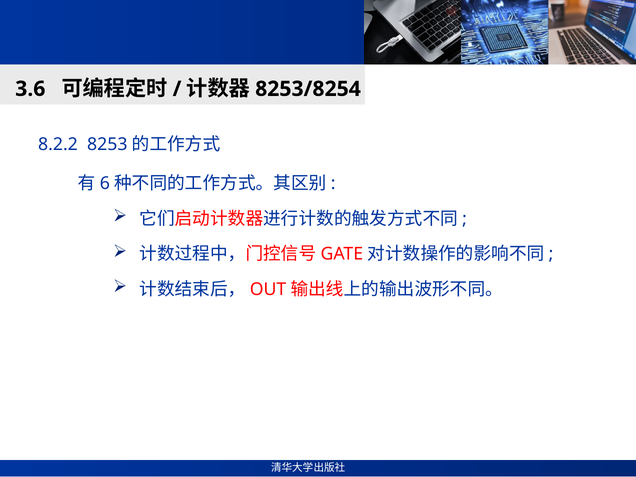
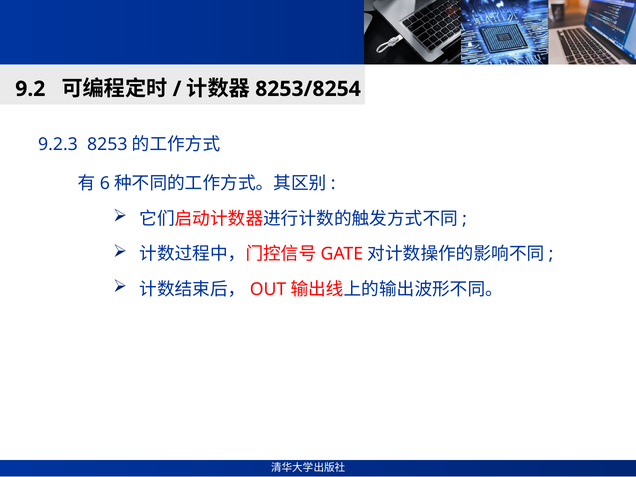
3.6: 3.6 -> 9.2
8.2.2: 8.2.2 -> 9.2.3
